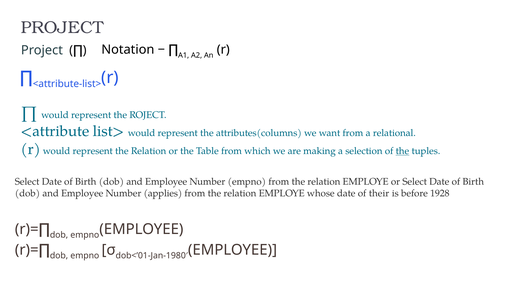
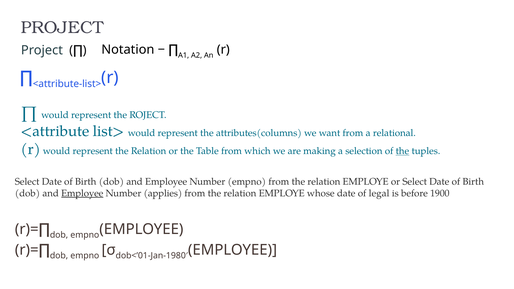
Employee at (82, 193) underline: none -> present
their: their -> legal
1928: 1928 -> 1900
